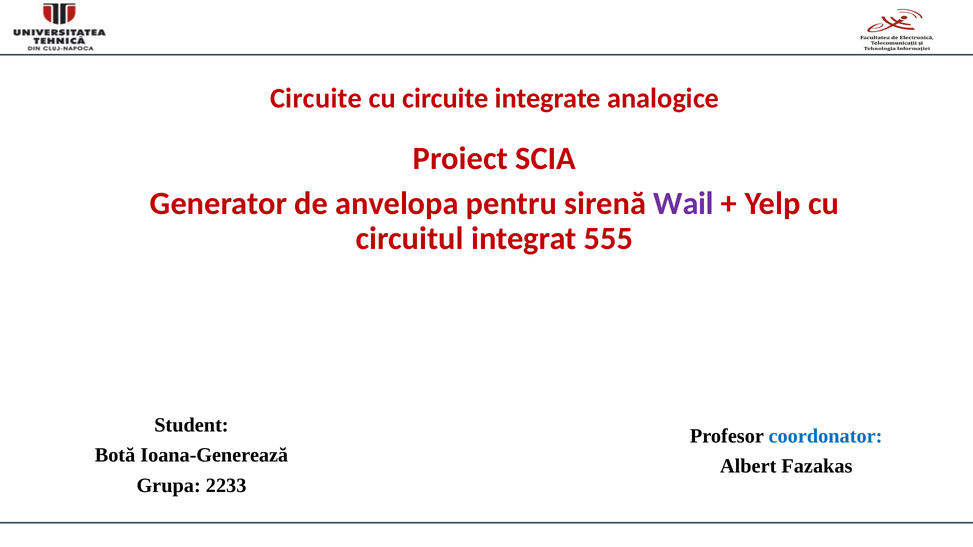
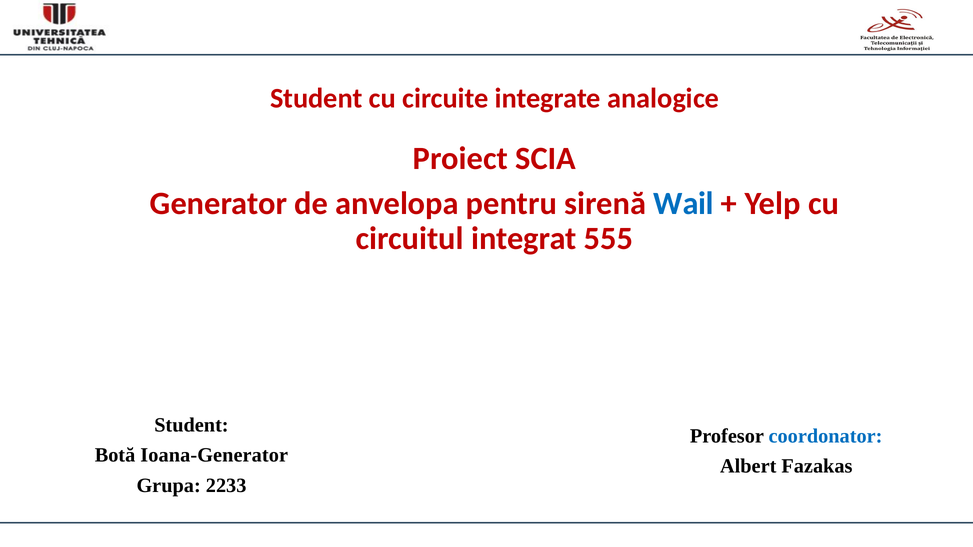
Circuite at (316, 99): Circuite -> Student
Wail colour: purple -> blue
Ioana-Generează: Ioana-Generează -> Ioana-Generator
